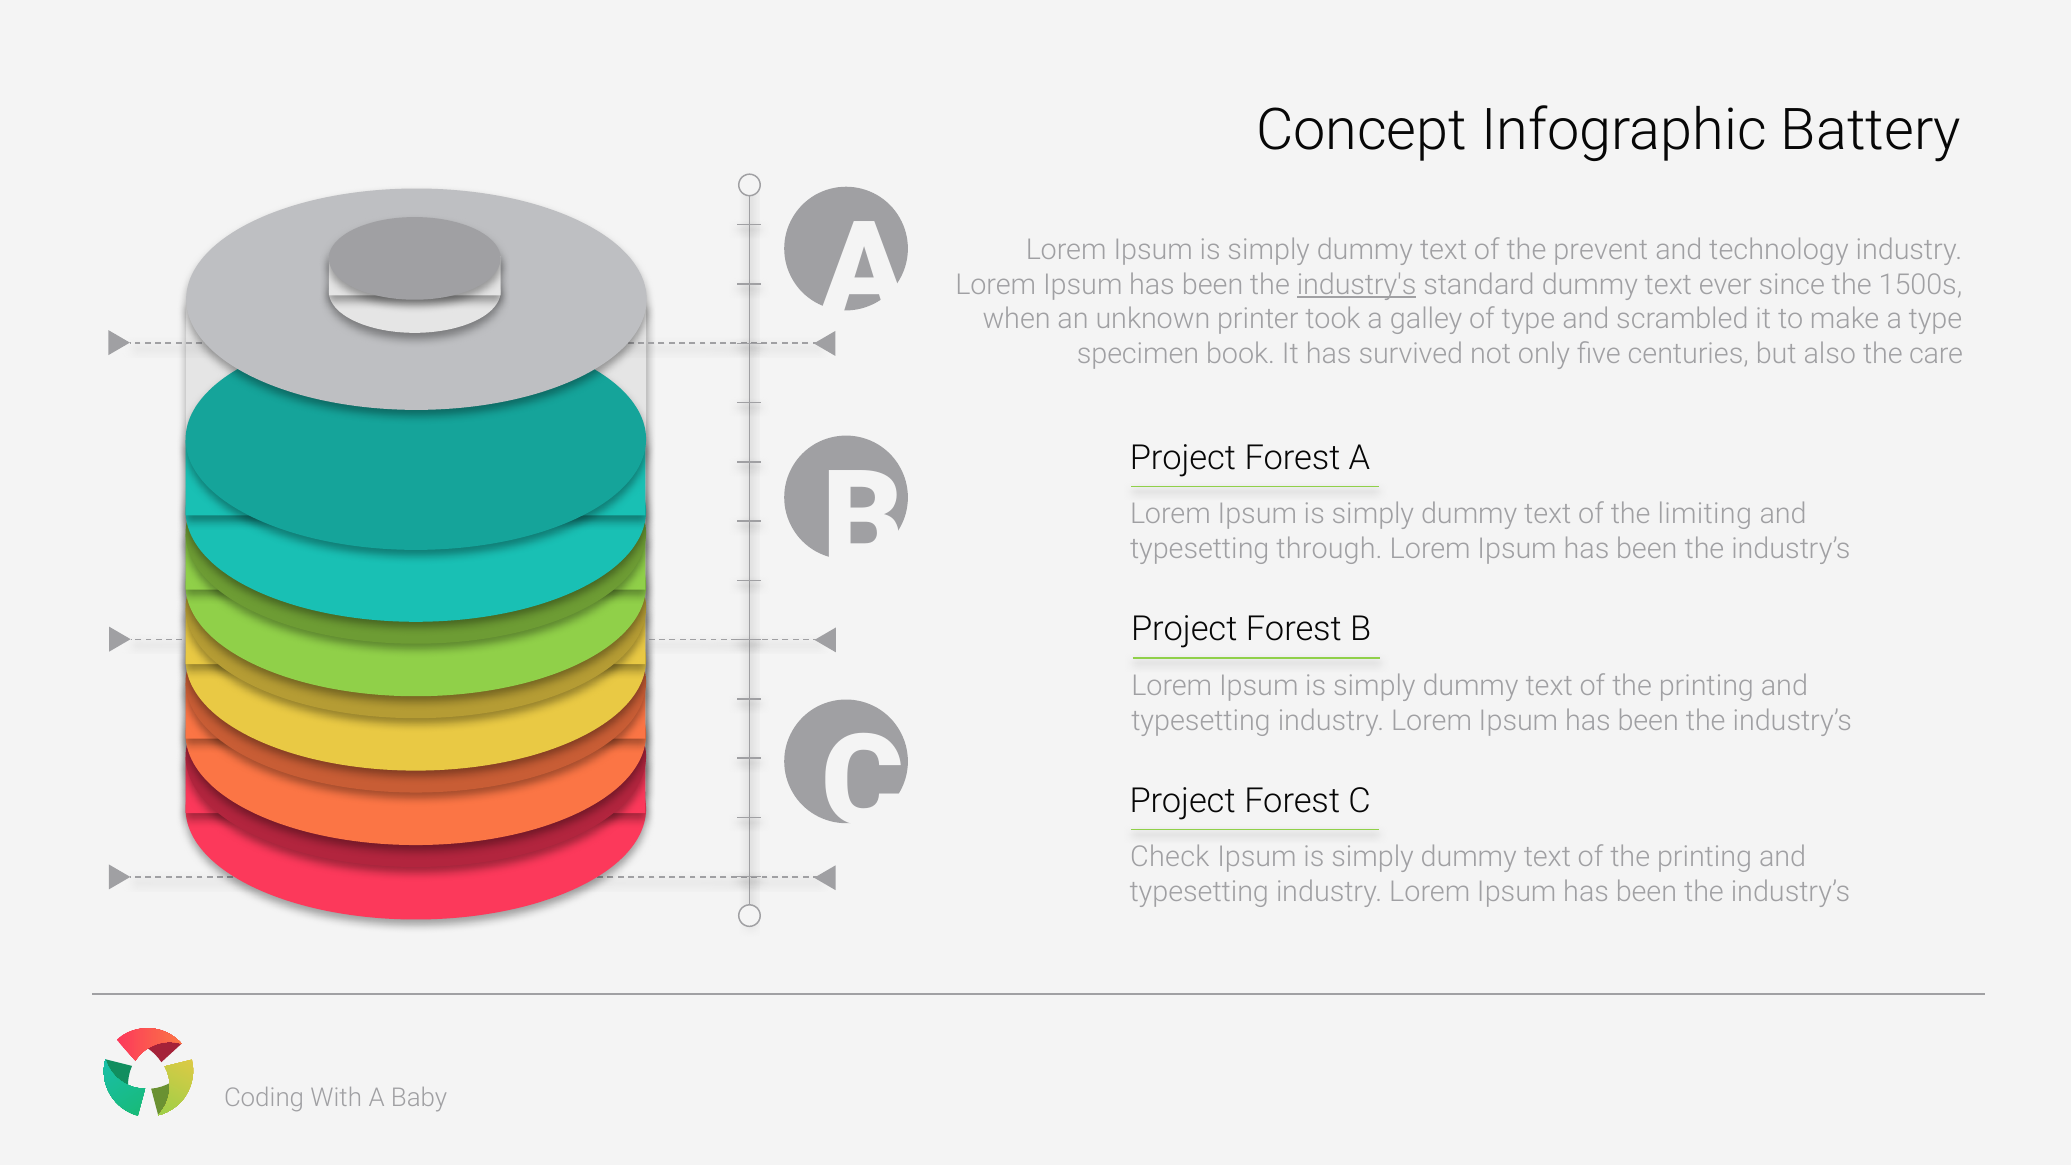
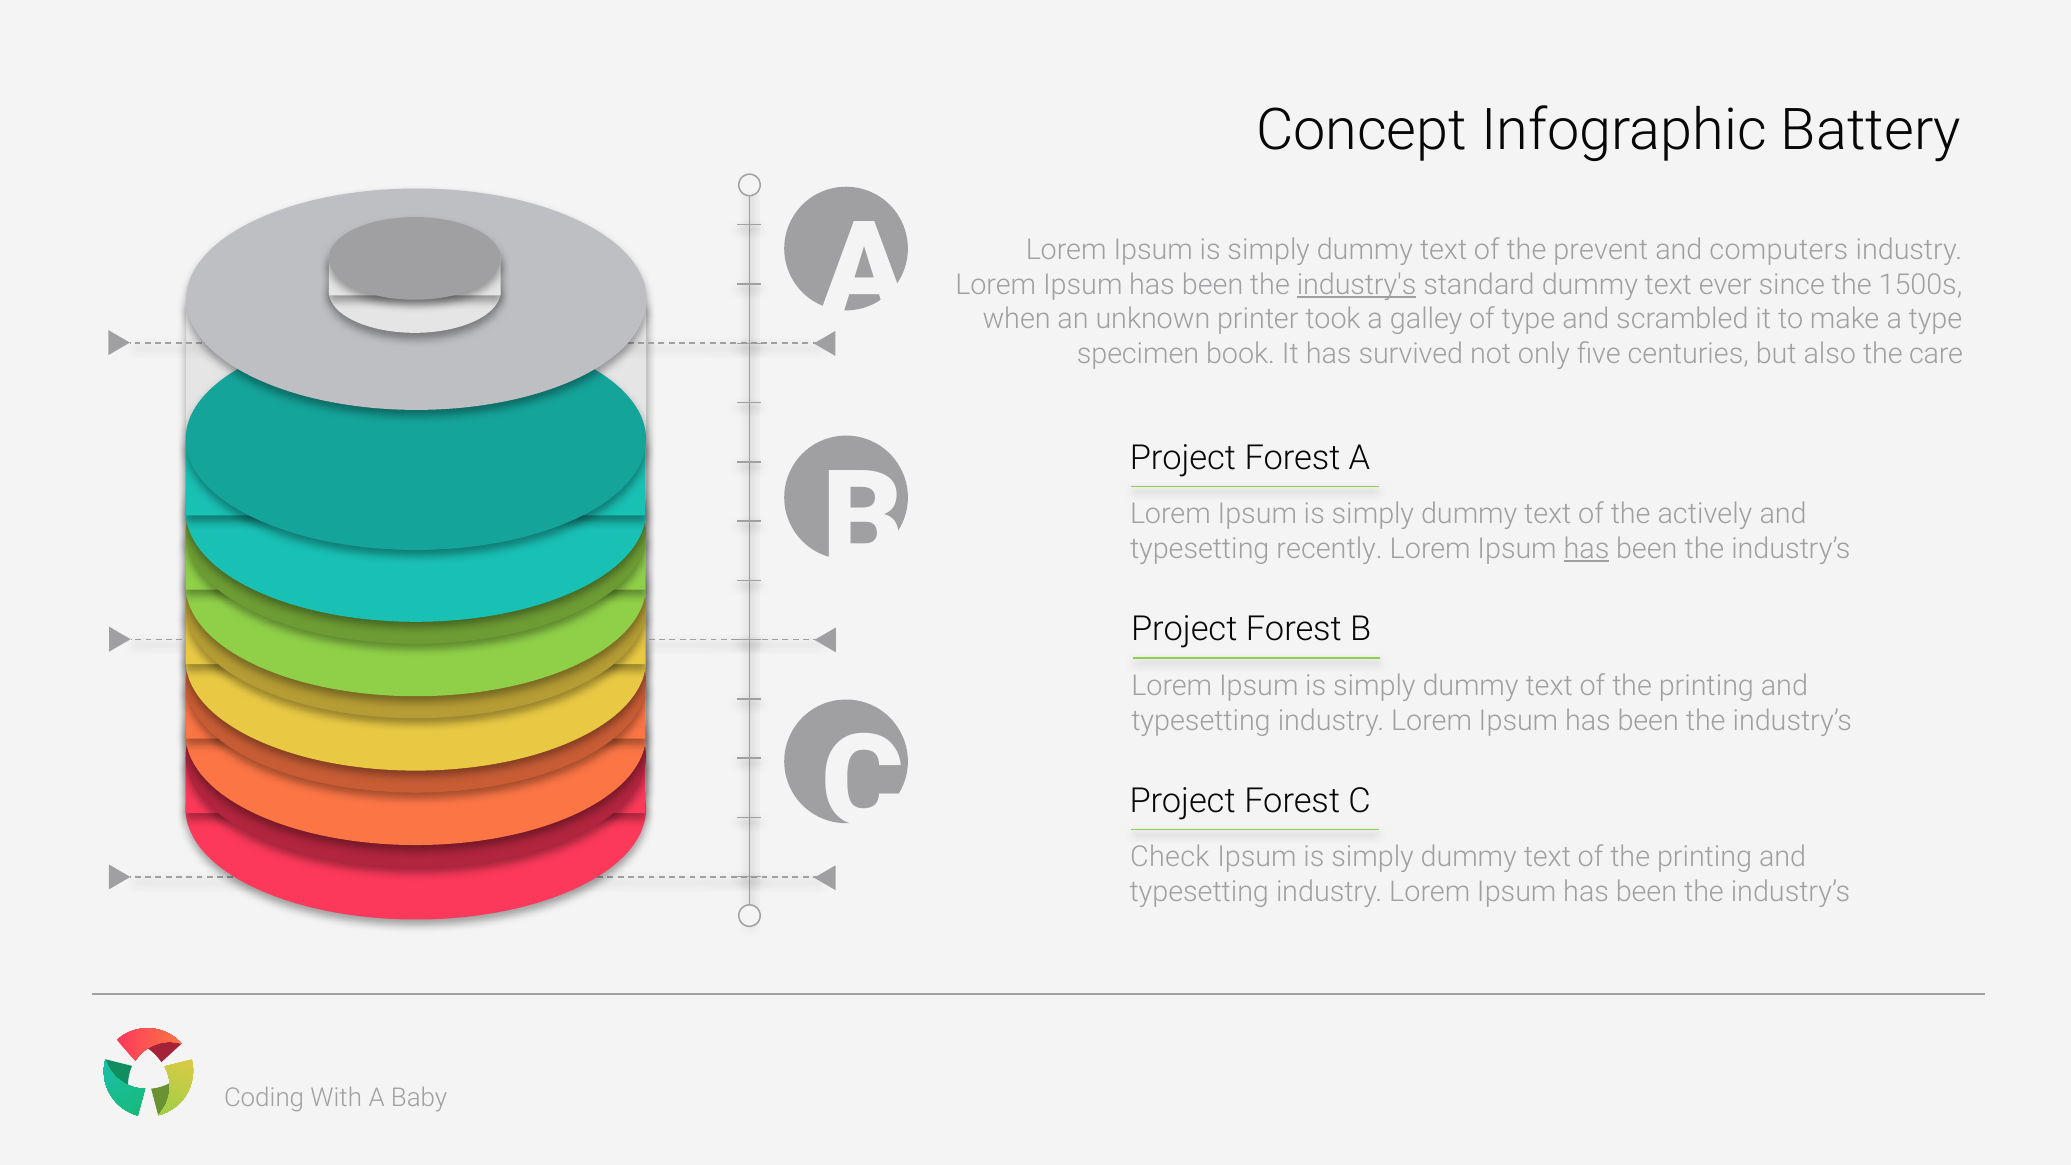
technology: technology -> computers
limiting: limiting -> actively
through: through -> recently
has at (1586, 549) underline: none -> present
